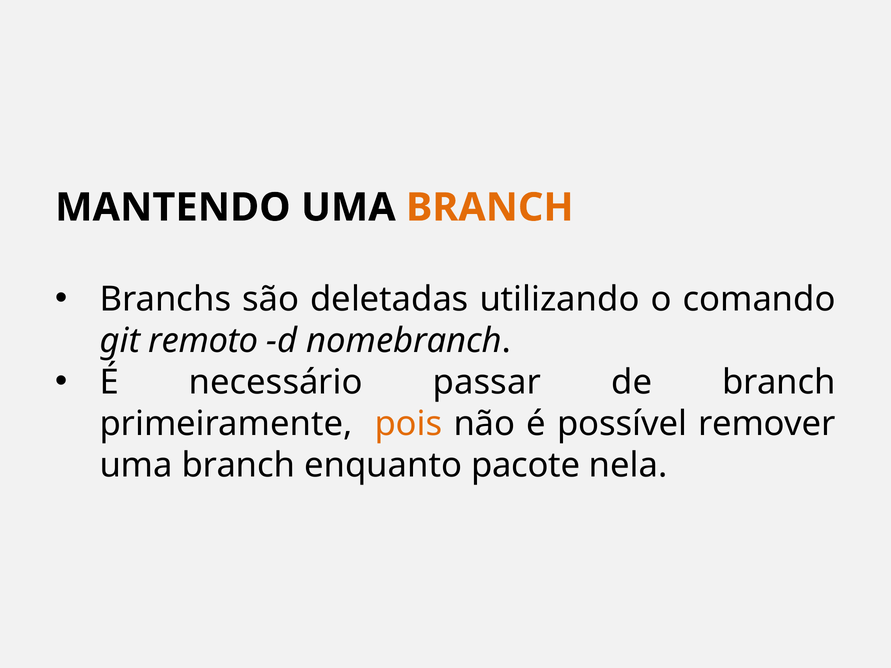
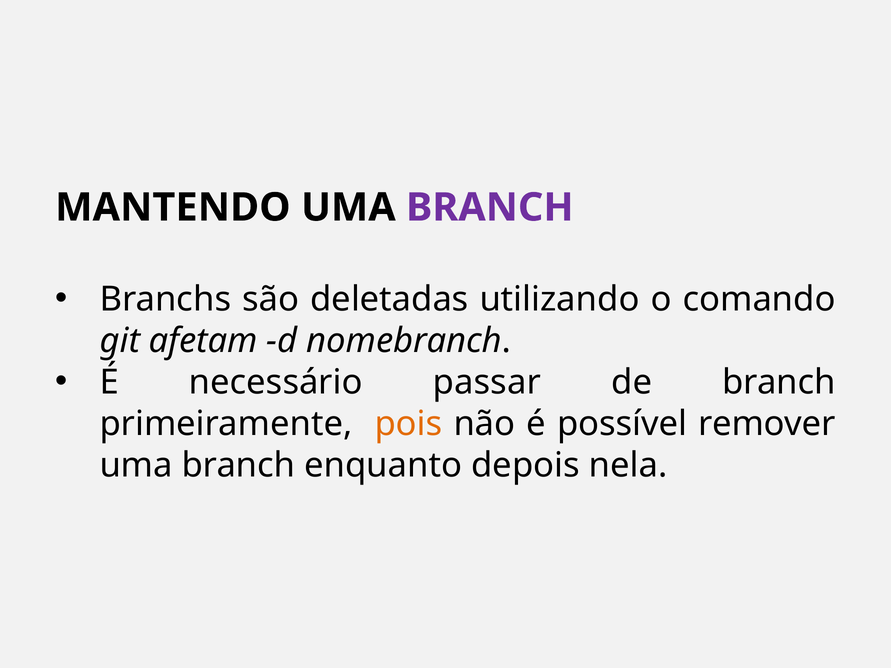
BRANCH at (490, 208) colour: orange -> purple
remoto: remoto -> afetam
pacote: pacote -> depois
